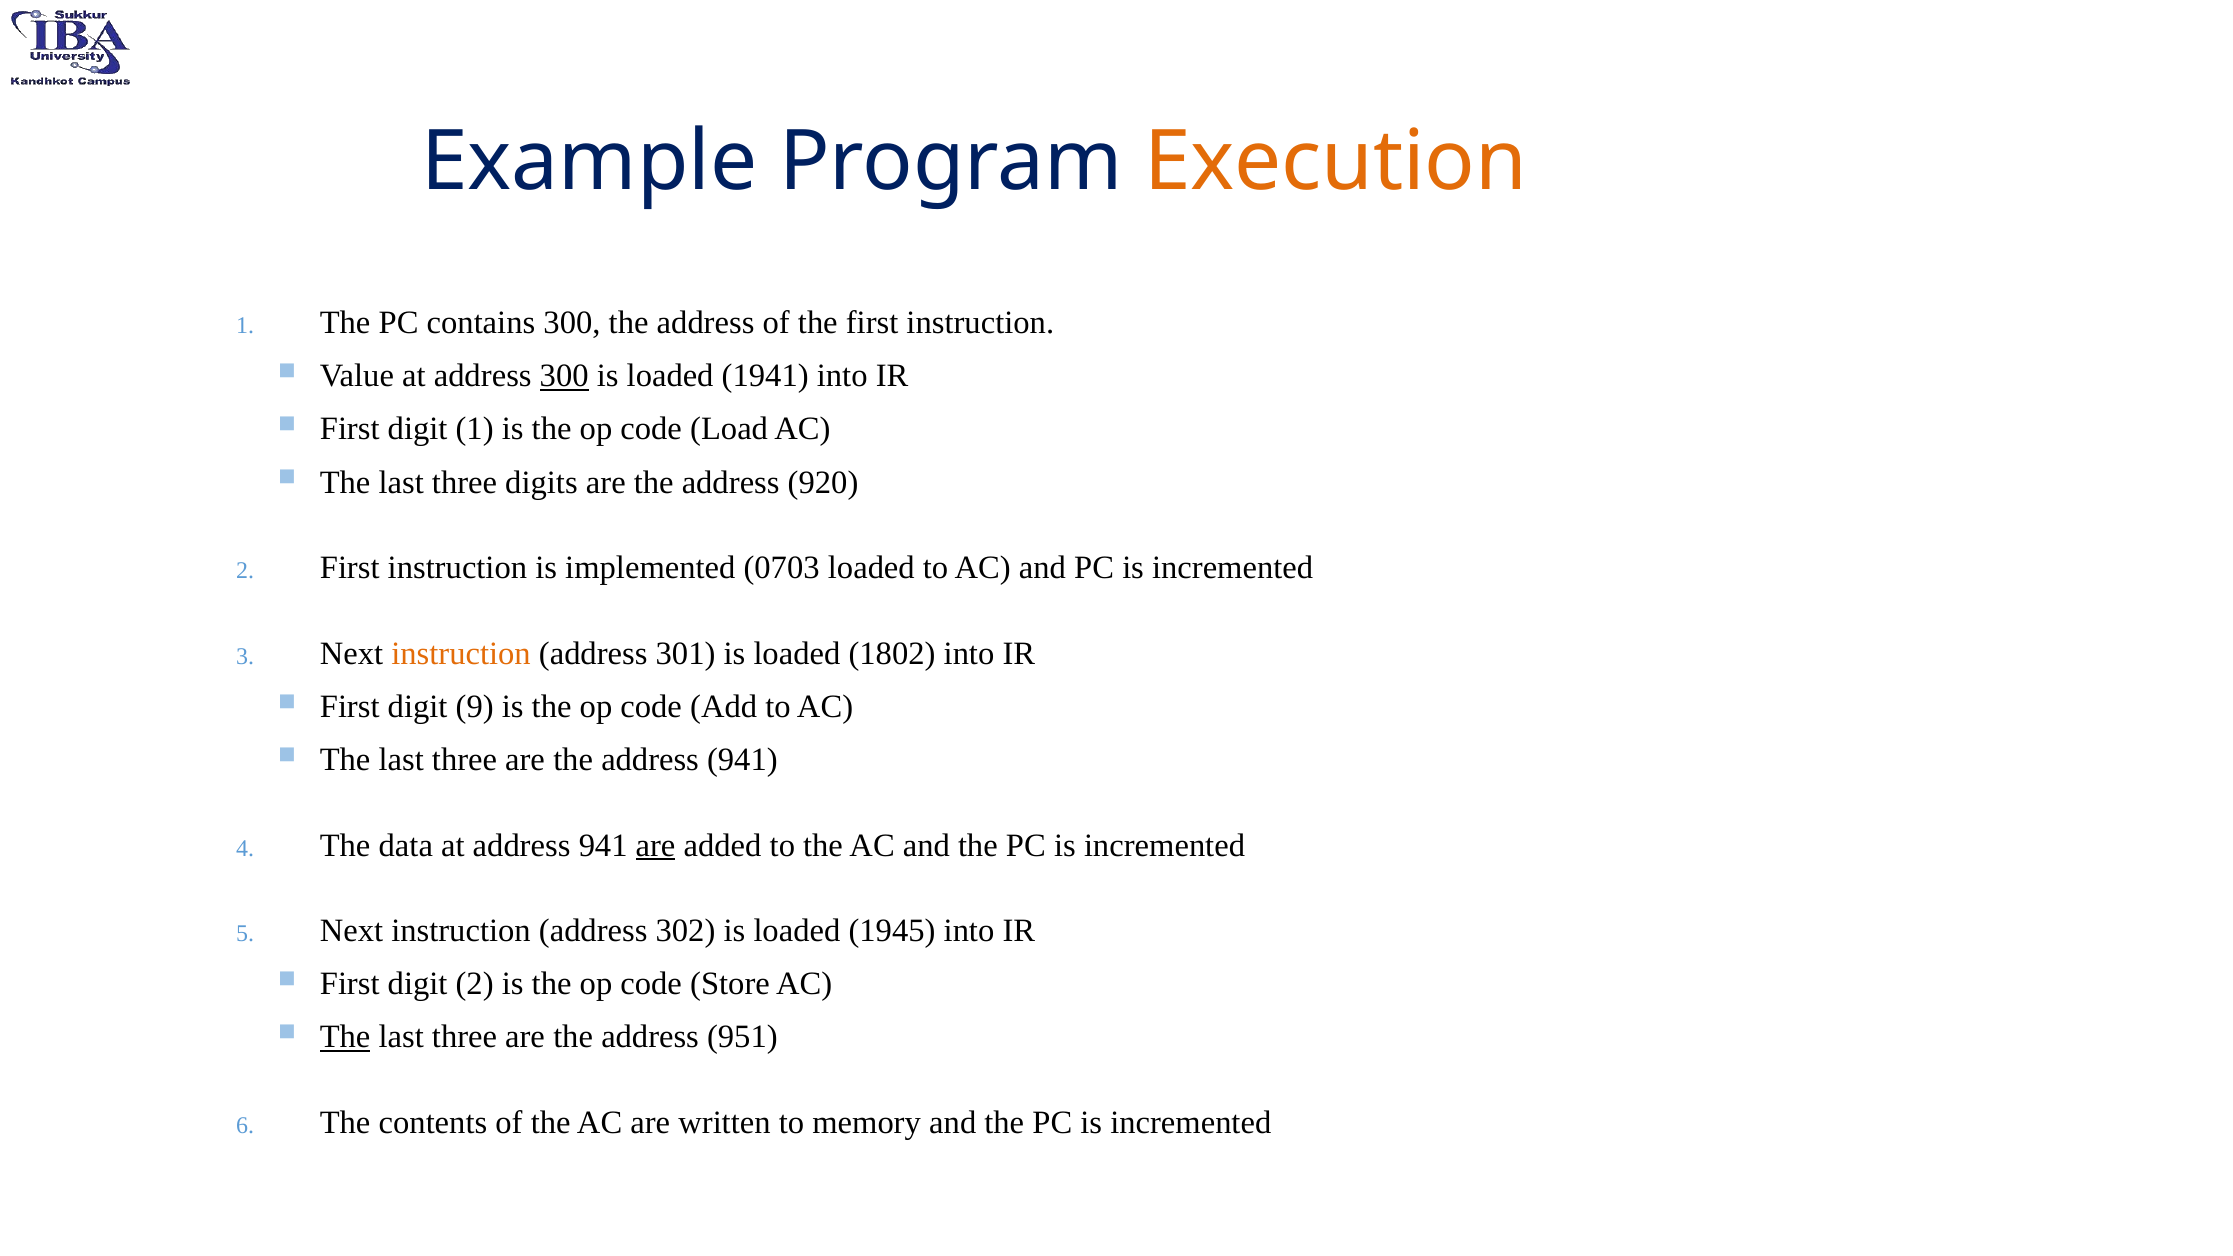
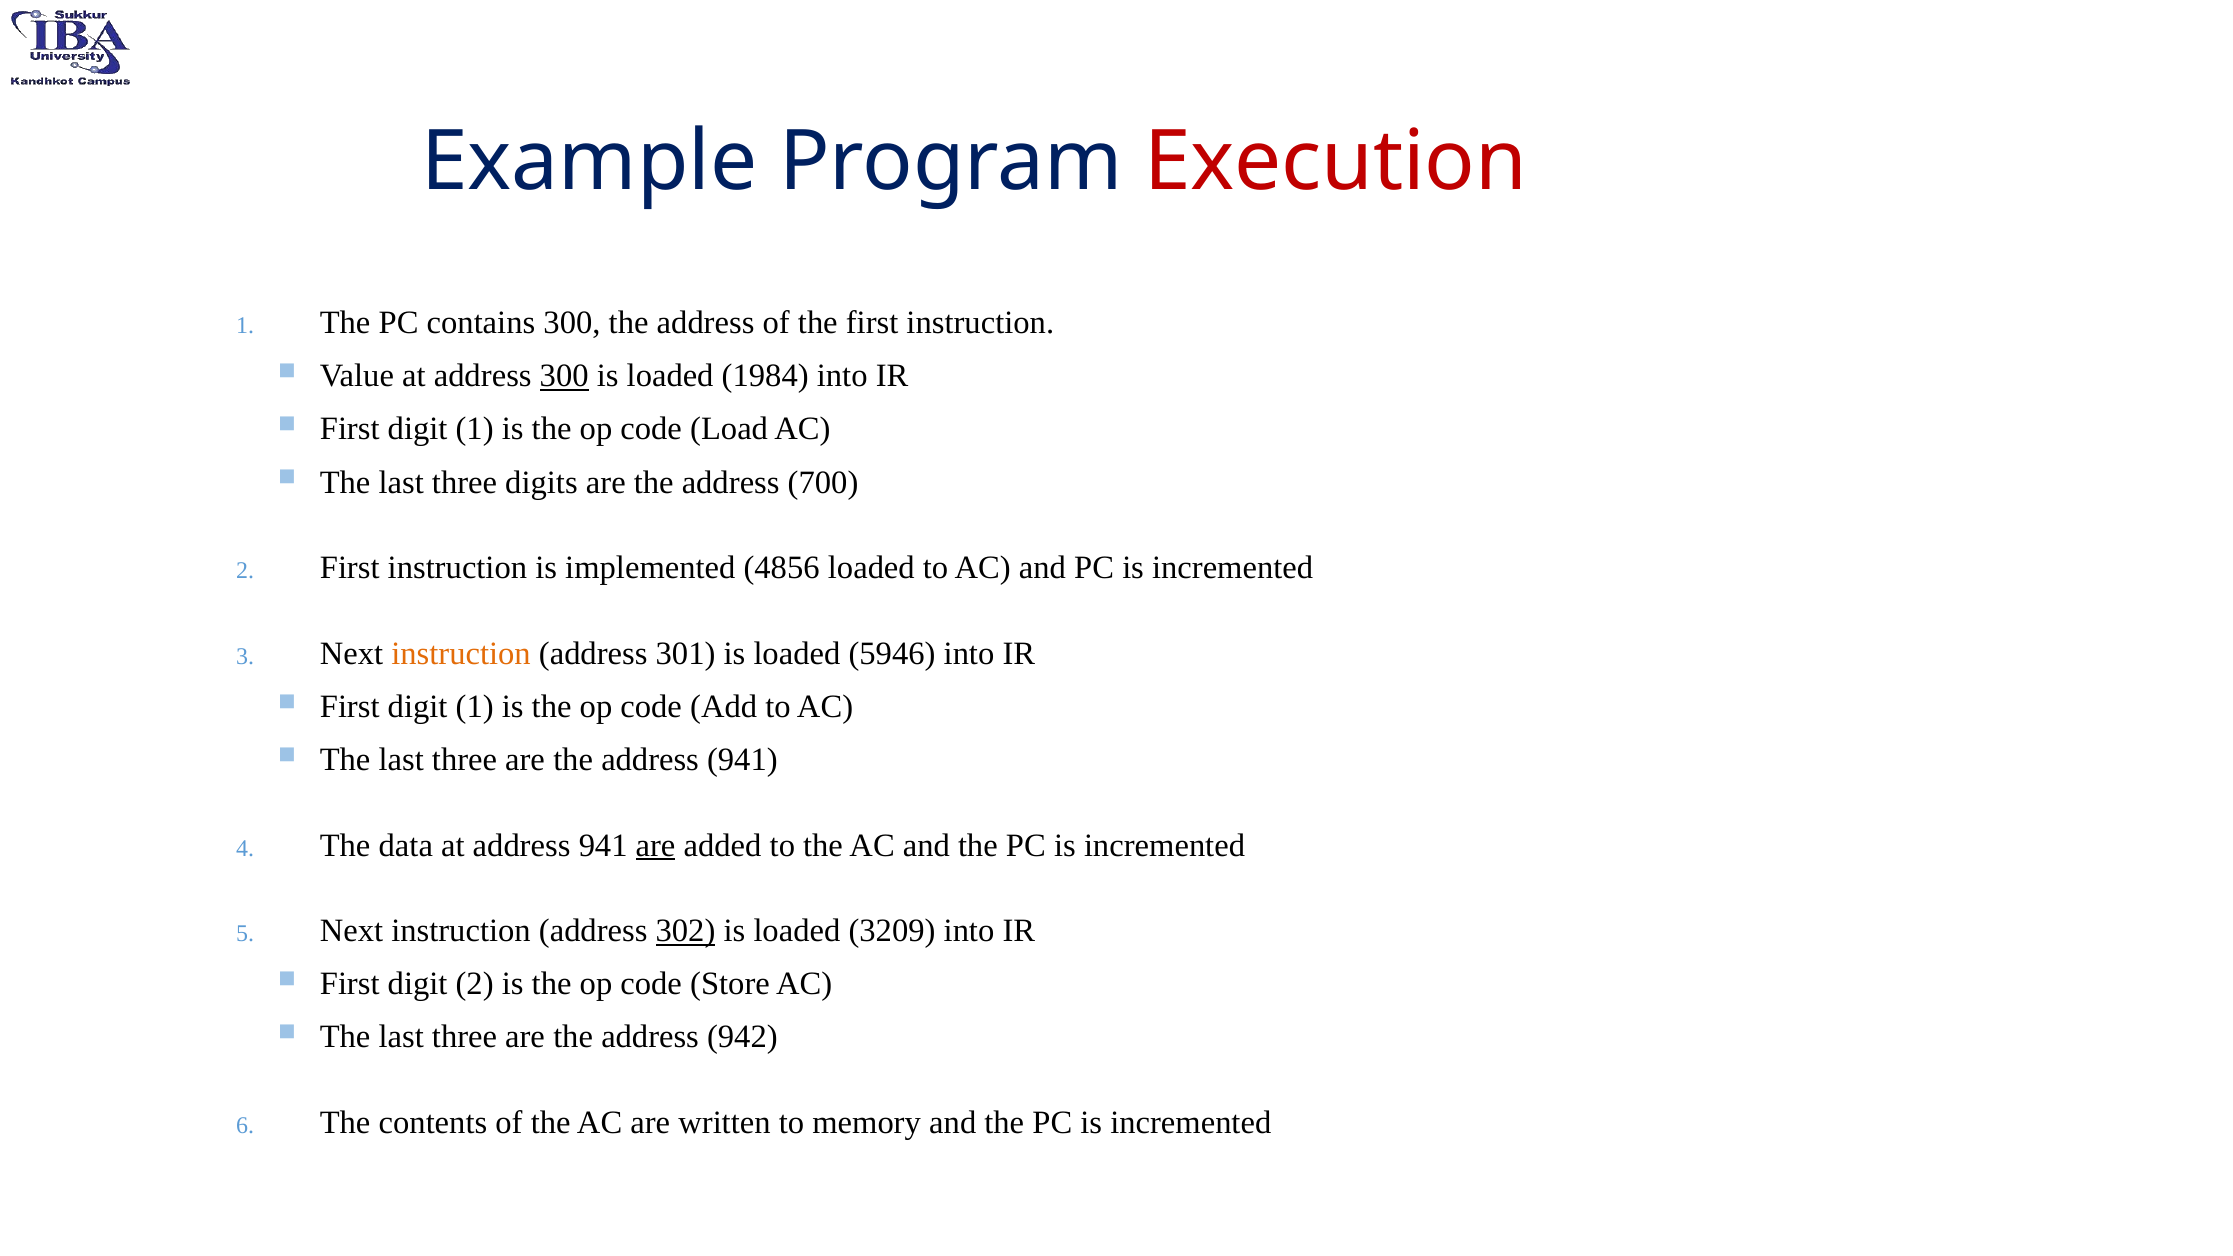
Execution colour: orange -> red
1941: 1941 -> 1984
920: 920 -> 700
0703: 0703 -> 4856
1802: 1802 -> 5946
9 at (475, 707): 9 -> 1
302 underline: none -> present
1945: 1945 -> 3209
The at (345, 1037) underline: present -> none
951: 951 -> 942
